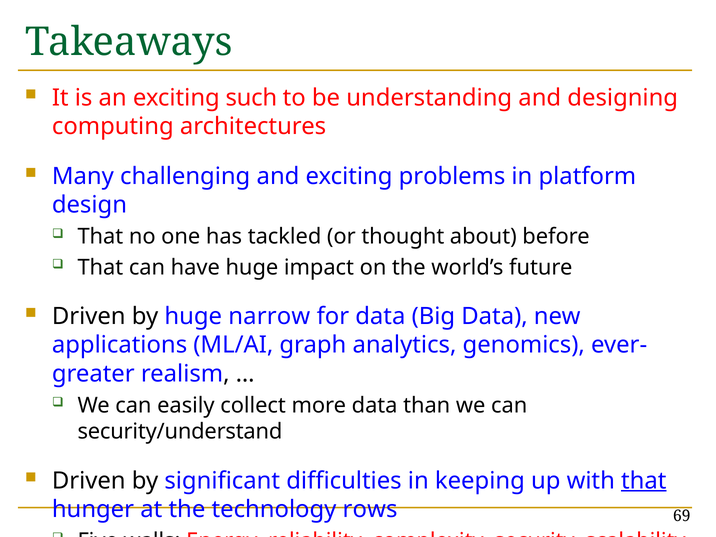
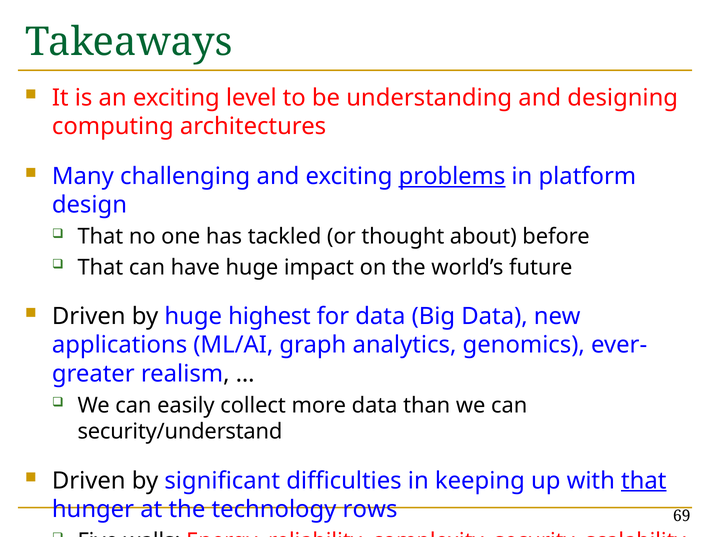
such: such -> level
problems underline: none -> present
narrow: narrow -> highest
